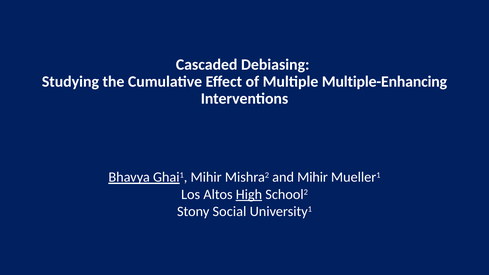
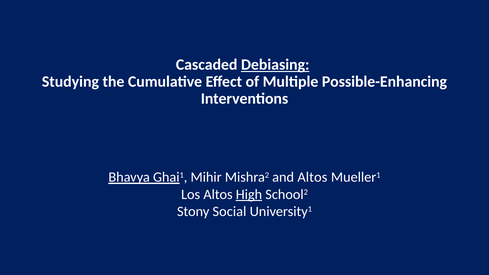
Debiasing underline: none -> present
Multiple-Enhancing: Multiple-Enhancing -> Possible-Enhancing
and Mihir: Mihir -> Altos
